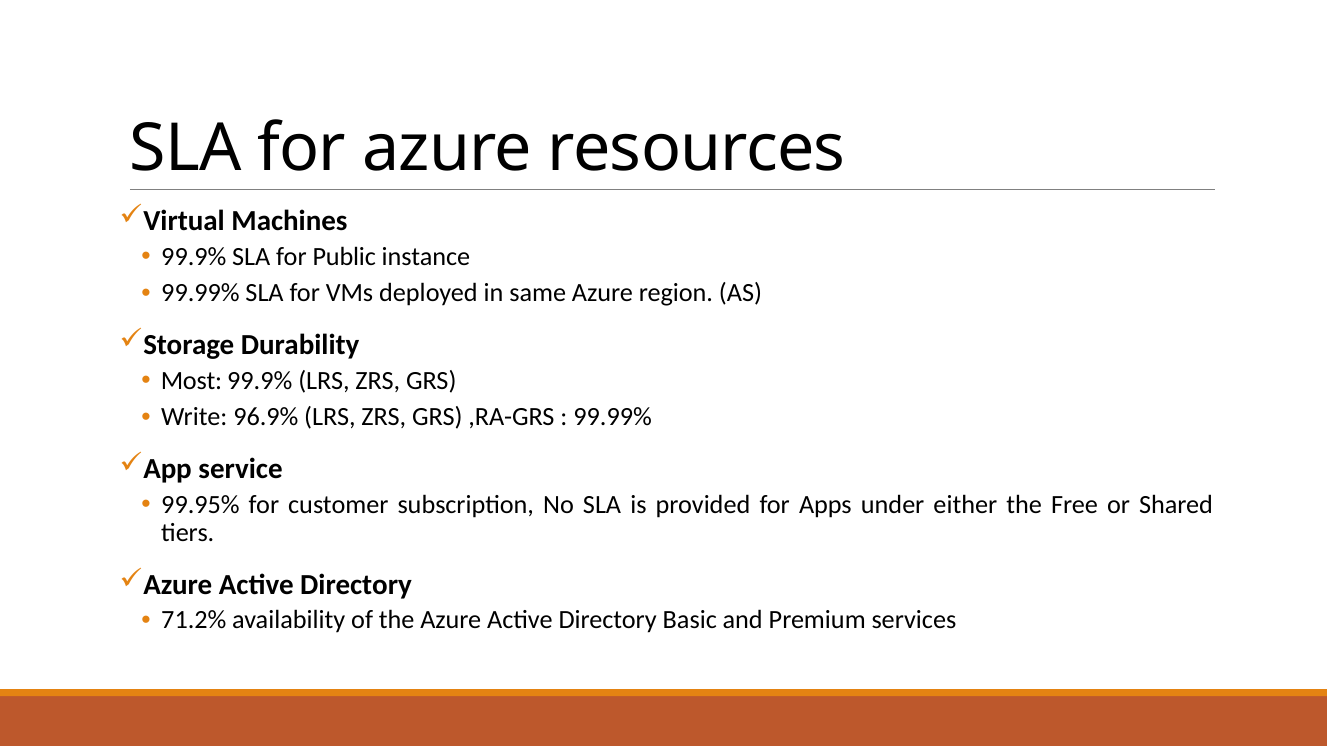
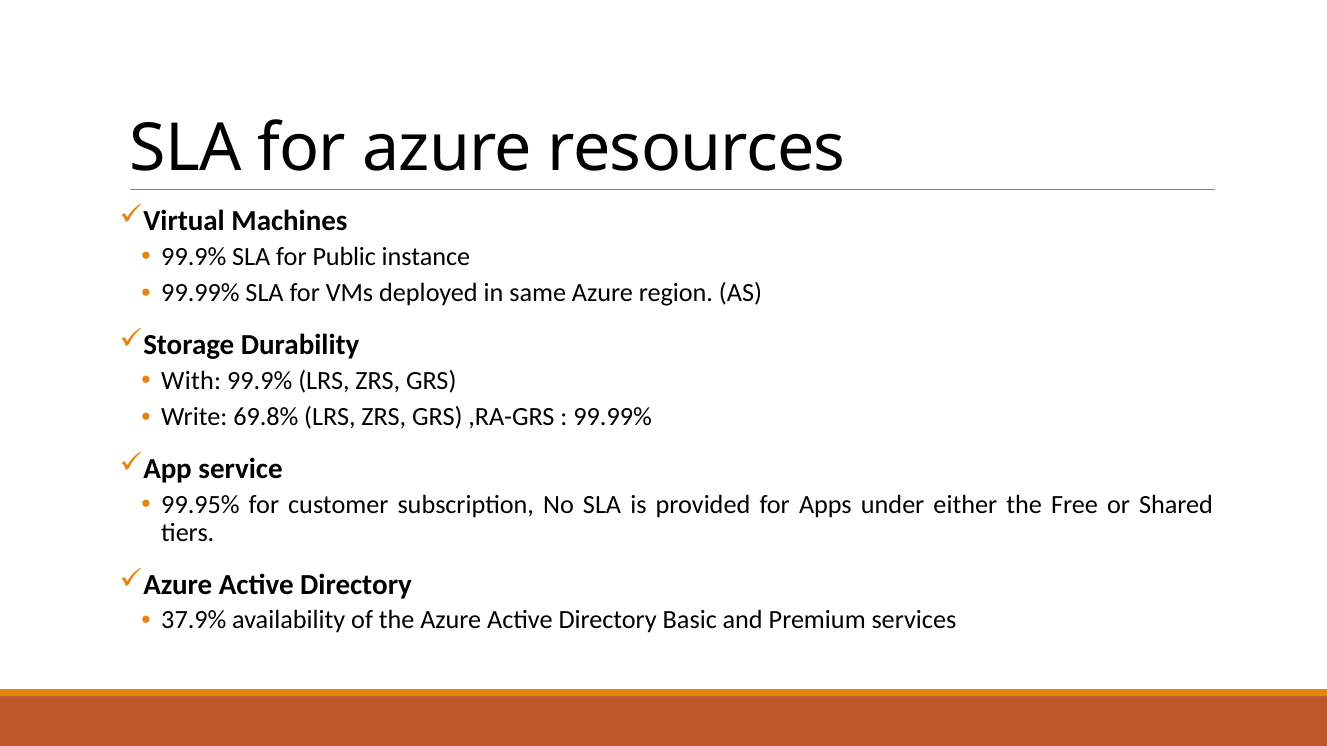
Most: Most -> With
96.9%: 96.9% -> 69.8%
71.2%: 71.2% -> 37.9%
